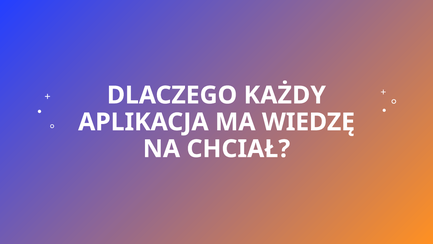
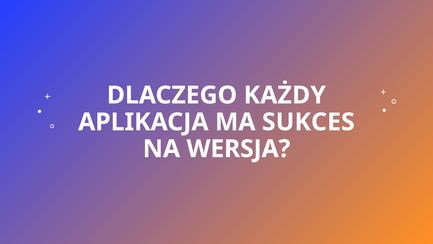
WIEDZĘ: WIEDZĘ -> SUKCES
CHCIAŁ: CHCIAŁ -> WERSJA
